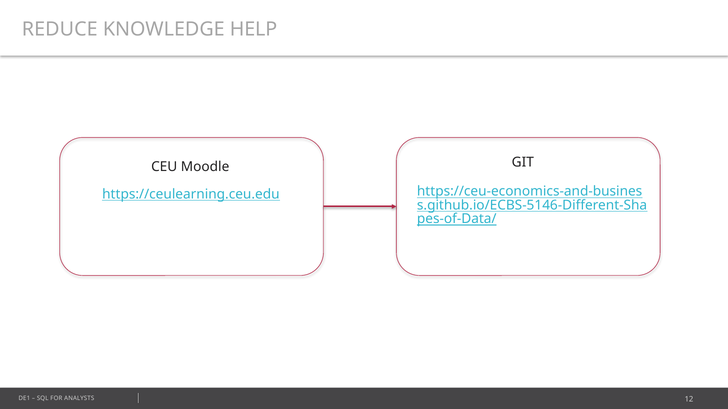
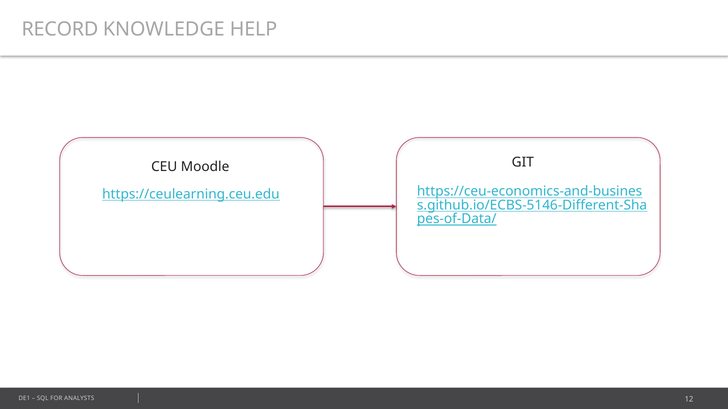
REDUCE: REDUCE -> RECORD
